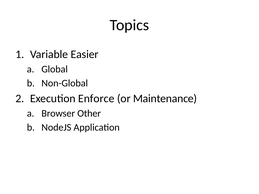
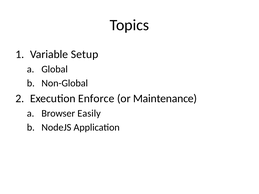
Easier: Easier -> Setup
Other: Other -> Easily
